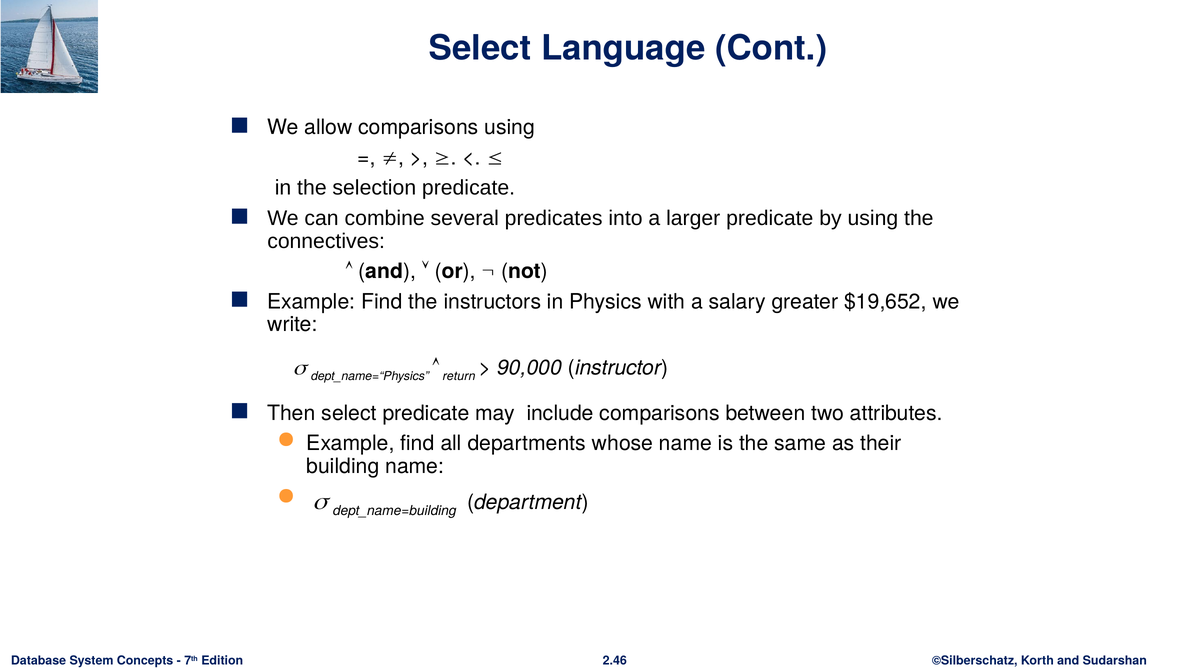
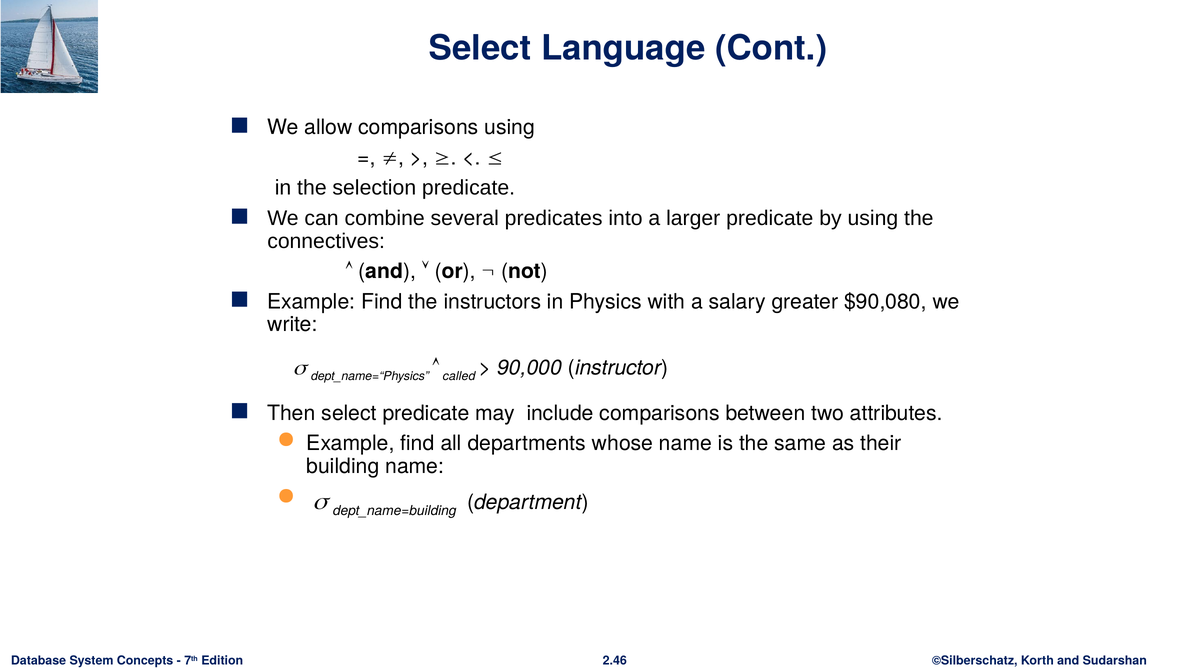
$19,652: $19,652 -> $90,080
return: return -> called
